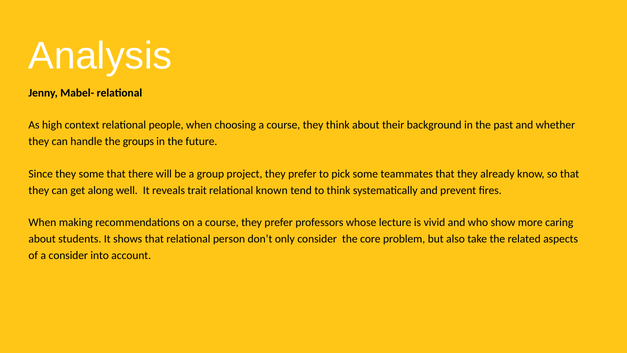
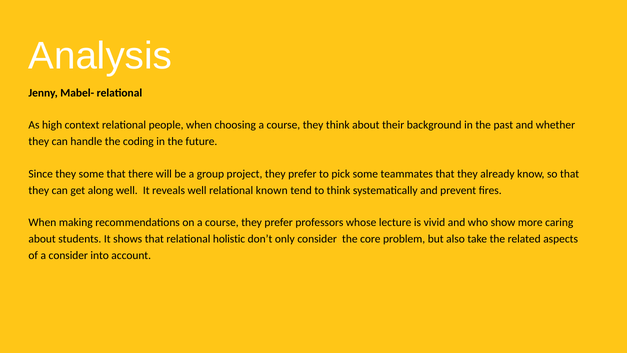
groups: groups -> coding
reveals trait: trait -> well
person: person -> holistic
